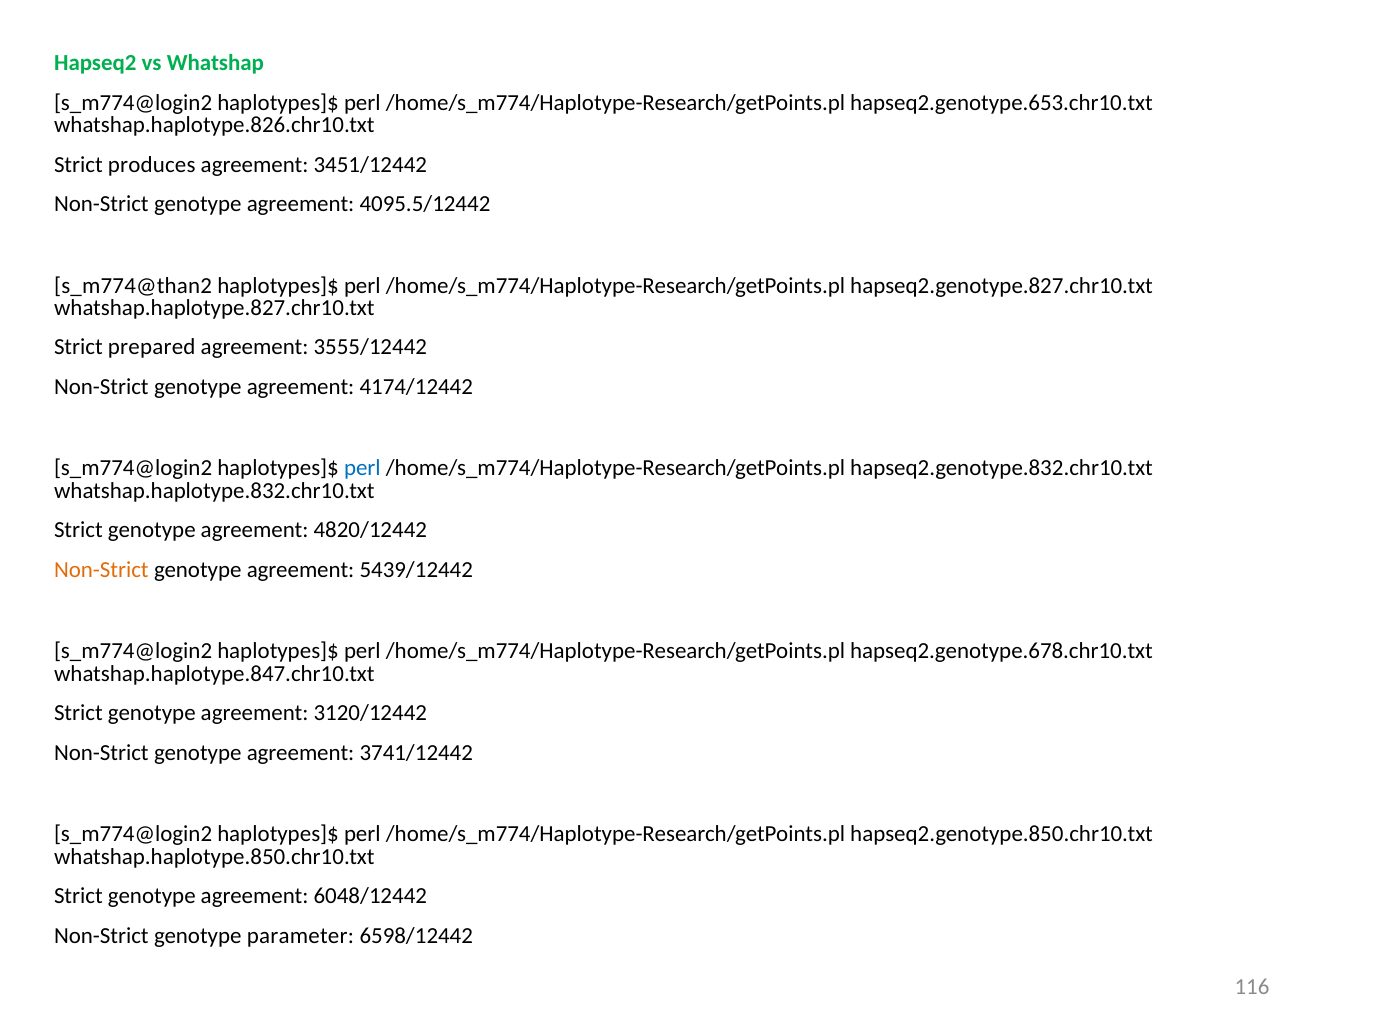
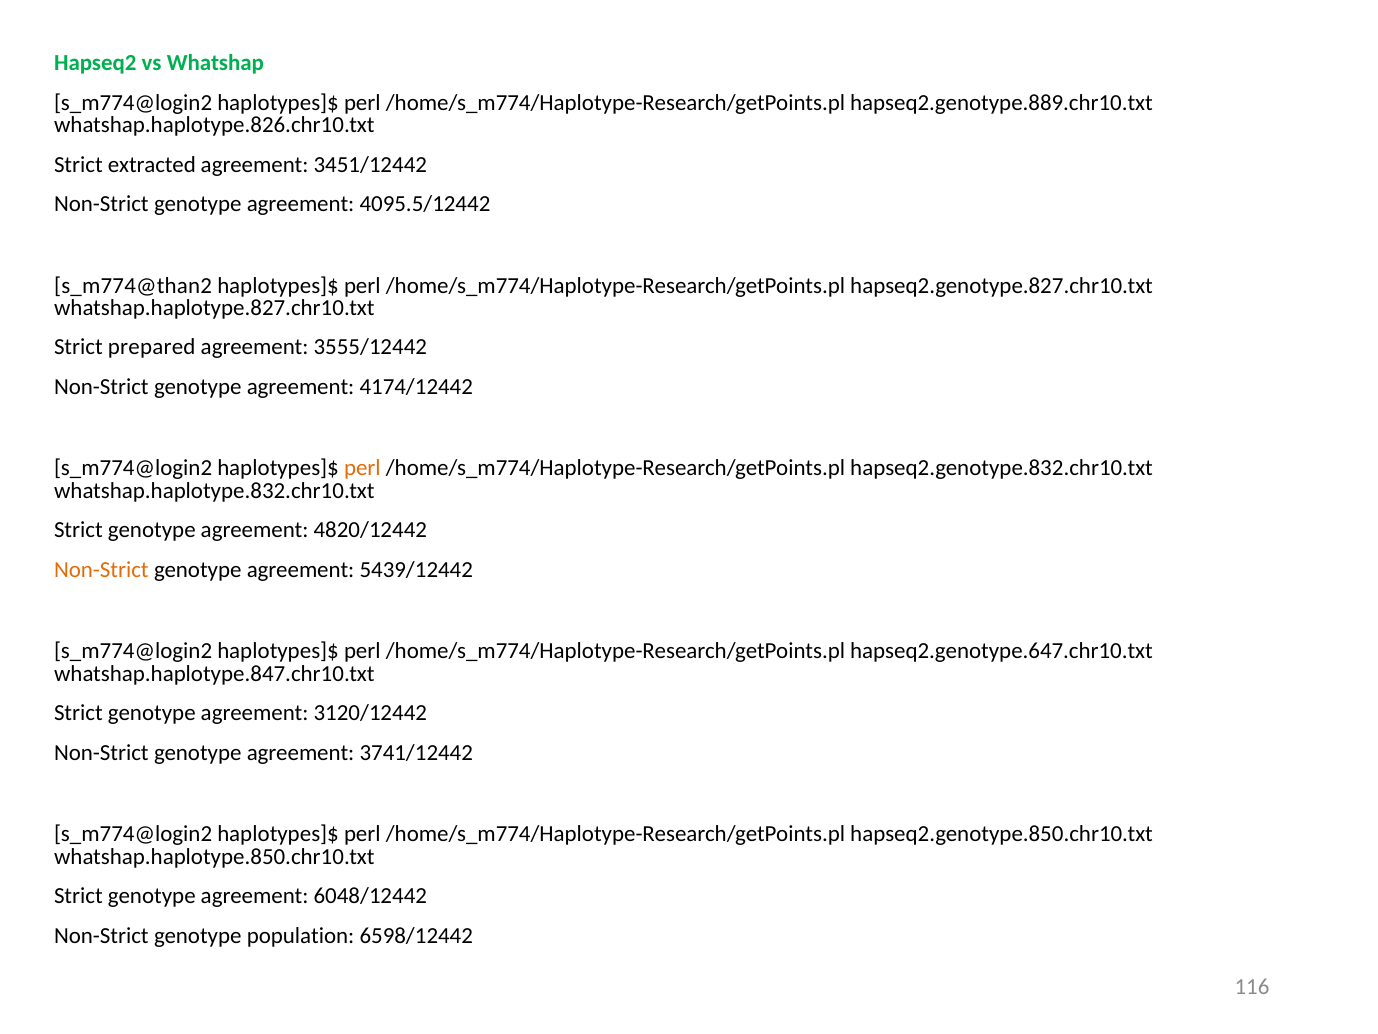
hapseq2.genotype.653.chr10.txt: hapseq2.genotype.653.chr10.txt -> hapseq2.genotype.889.chr10.txt
produces: produces -> extracted
perl at (362, 468) colour: blue -> orange
hapseq2.genotype.678.chr10.txt: hapseq2.genotype.678.chr10.txt -> hapseq2.genotype.647.chr10.txt
parameter: parameter -> population
